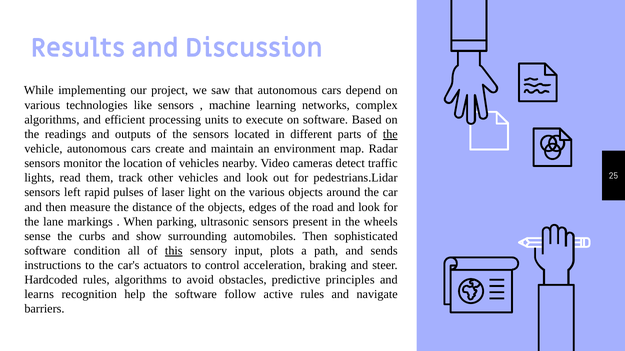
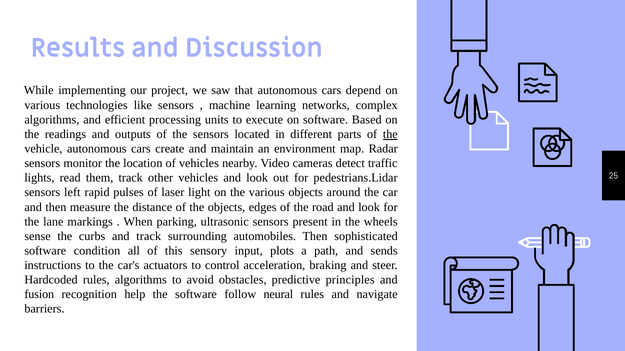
and show: show -> track
this underline: present -> none
learns: learns -> fusion
active: active -> neural
